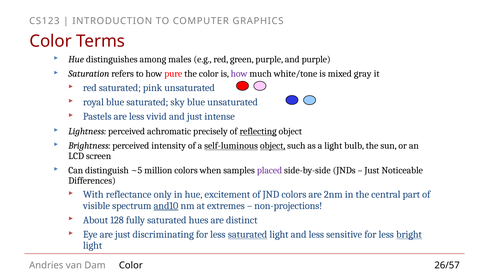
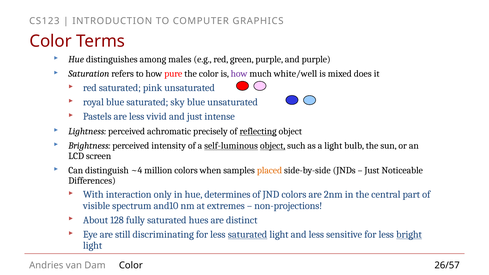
white/tone: white/tone -> white/well
gray: gray -> does
~5: ~5 -> ~4
placed colour: purple -> orange
reflectance: reflectance -> interaction
excitement: excitement -> determines
and10 underline: present -> none
are just: just -> still
